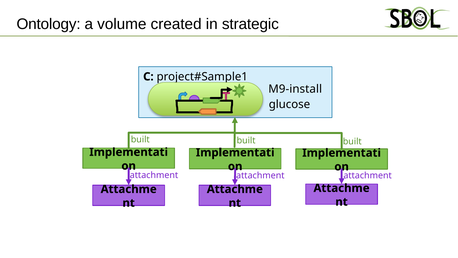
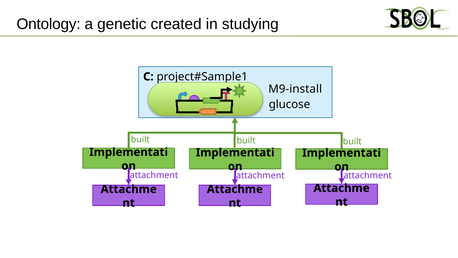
volume: volume -> genetic
strategic: strategic -> studying
